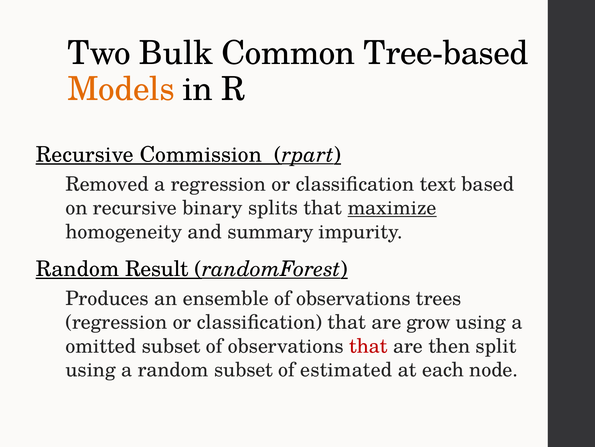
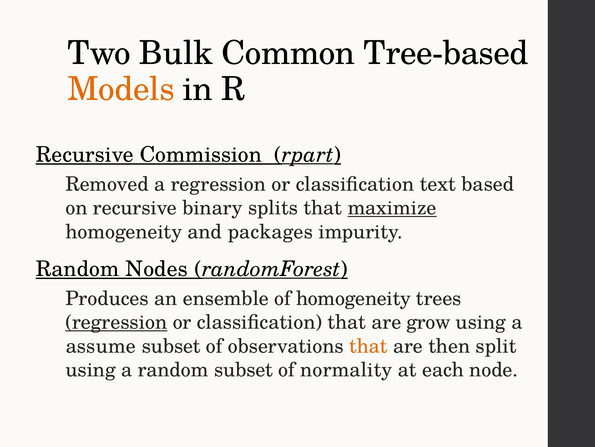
summary: summary -> packages
Result: Result -> Nodes
ensemble of observations: observations -> homogeneity
regression at (116, 322) underline: none -> present
omitted: omitted -> assume
that at (368, 346) colour: red -> orange
estimated: estimated -> normality
